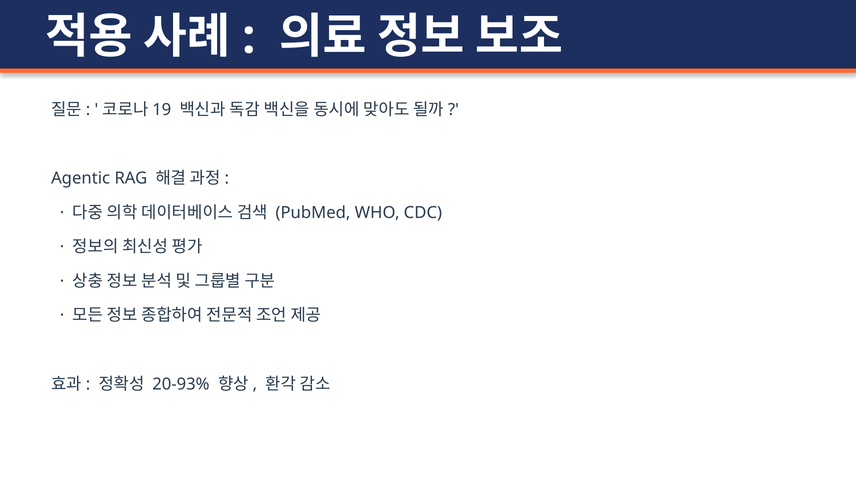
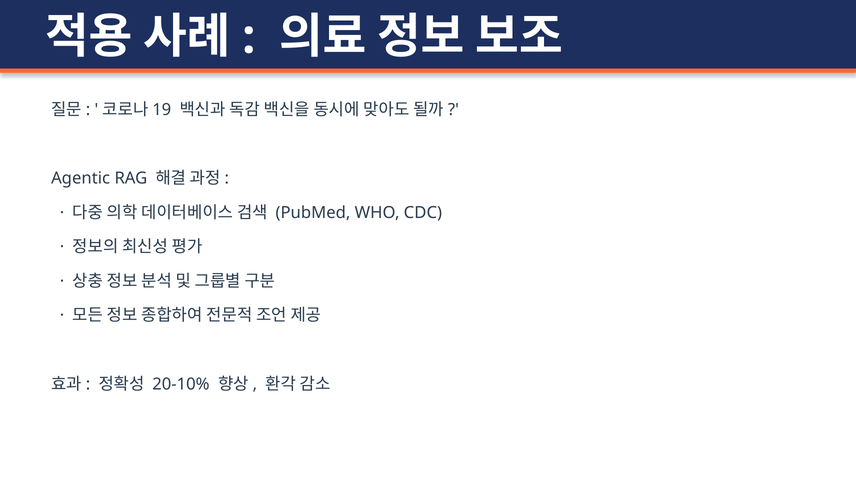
20-93%: 20-93% -> 20-10%
